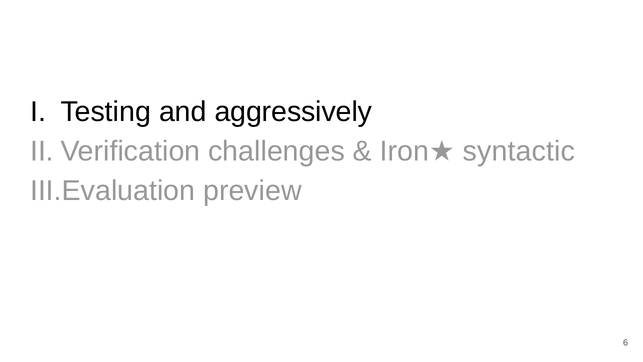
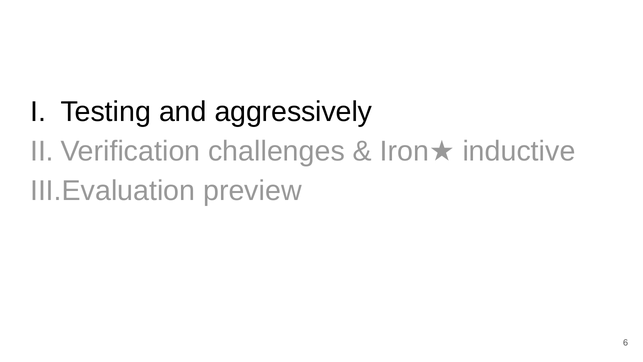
syntactic: syntactic -> inductive
